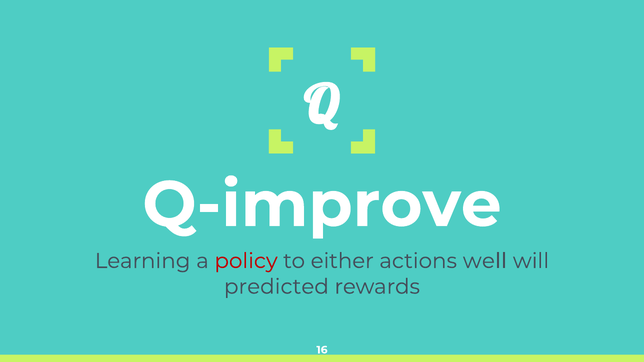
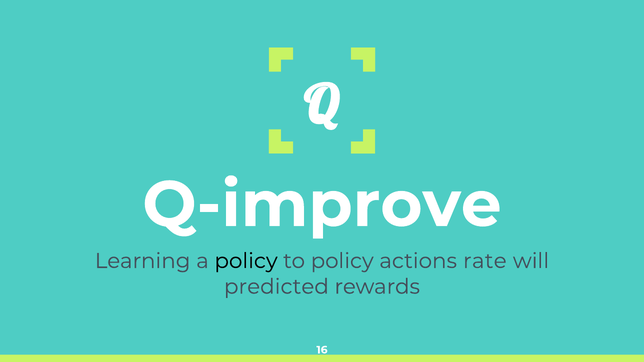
policy at (246, 261) colour: red -> black
to either: either -> policy
well: well -> rate
